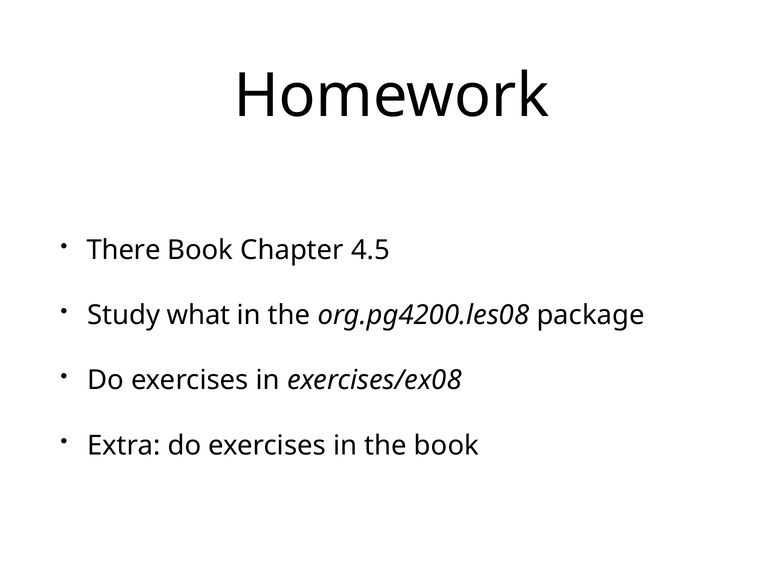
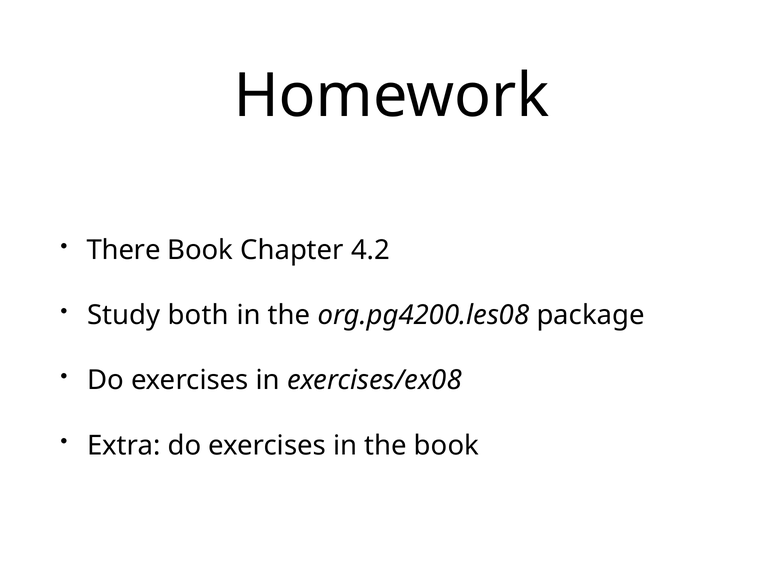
4.5: 4.5 -> 4.2
what: what -> both
